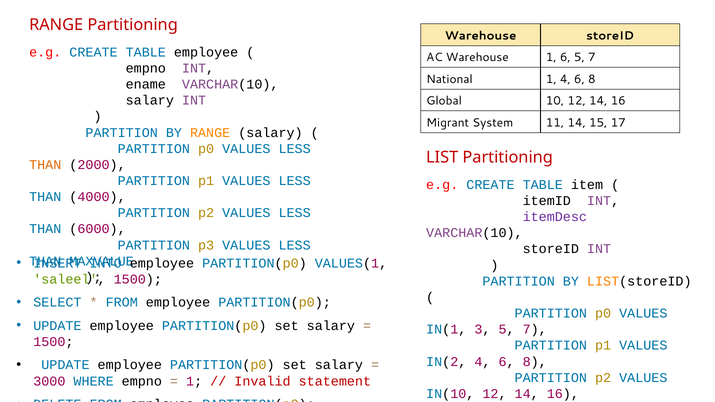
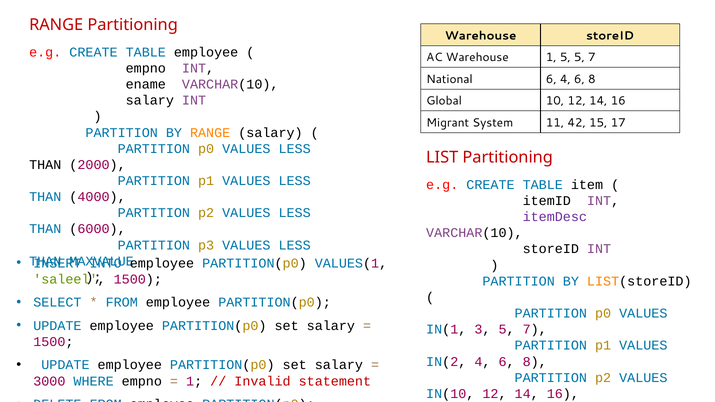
1 6: 6 -> 5
National 1: 1 -> 6
11 14: 14 -> 42
THAN at (45, 165) colour: orange -> black
